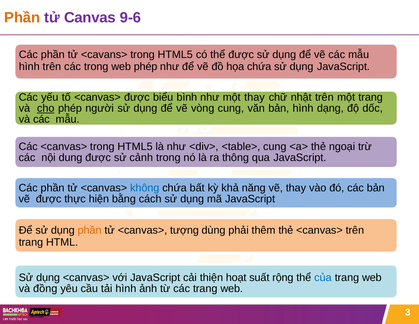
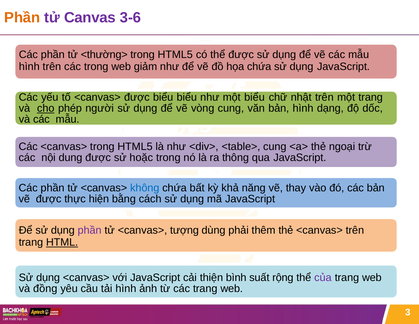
9-6: 9-6 -> 3-6
<cavans>: <cavans> -> <thường>
web phép: phép -> giảm
biểu bình: bình -> biểu
một thay: thay -> biểu
cảnh: cảnh -> hoặc
phần at (90, 230) colour: orange -> purple
HTML underline: none -> present
hoạt: hoạt -> bình
của colour: blue -> purple
